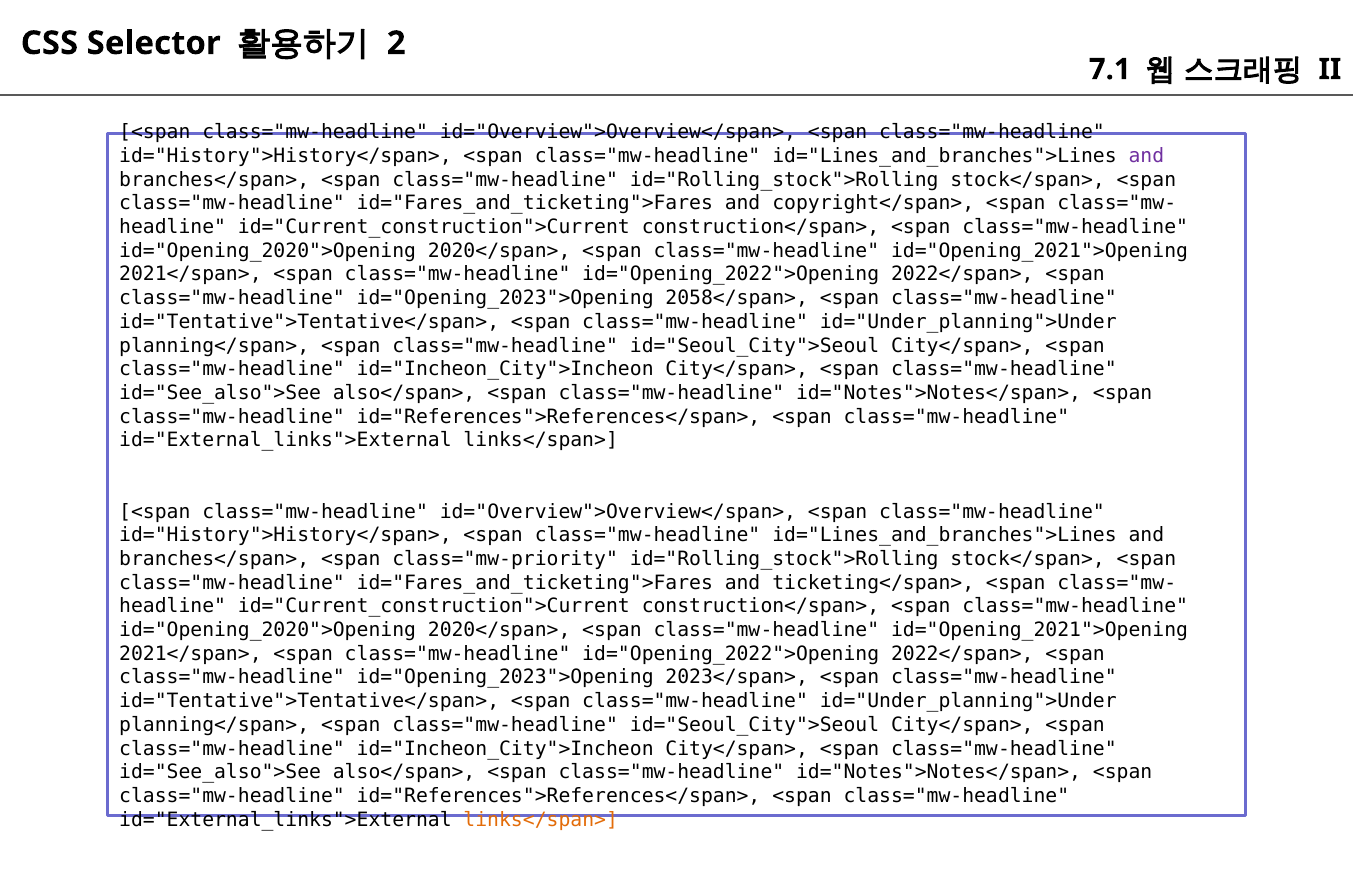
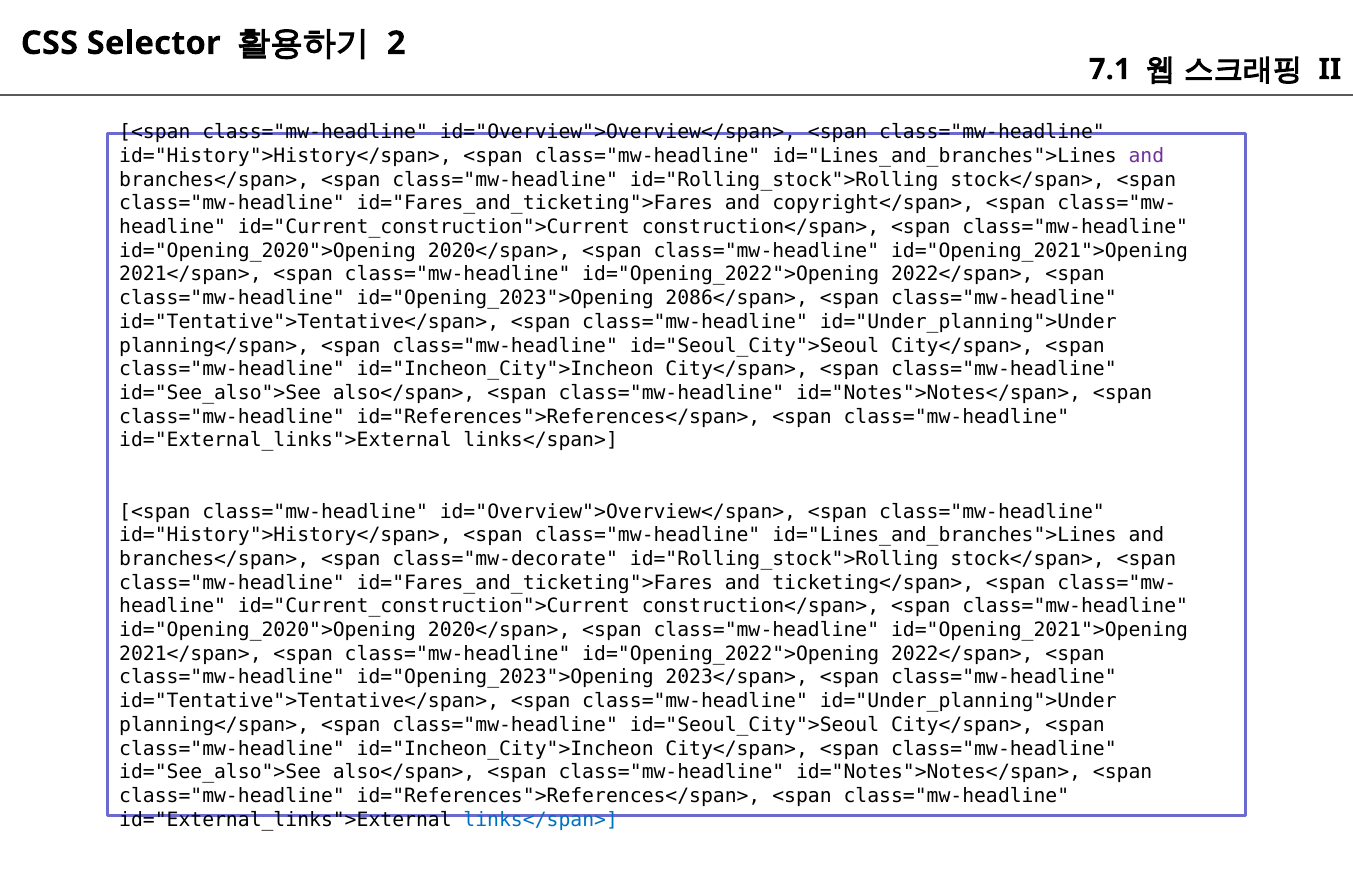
2058</span>: 2058</span> -> 2086</span>
class="mw-priority: class="mw-priority -> class="mw-decorate
links</span> at (541, 819) colour: orange -> blue
